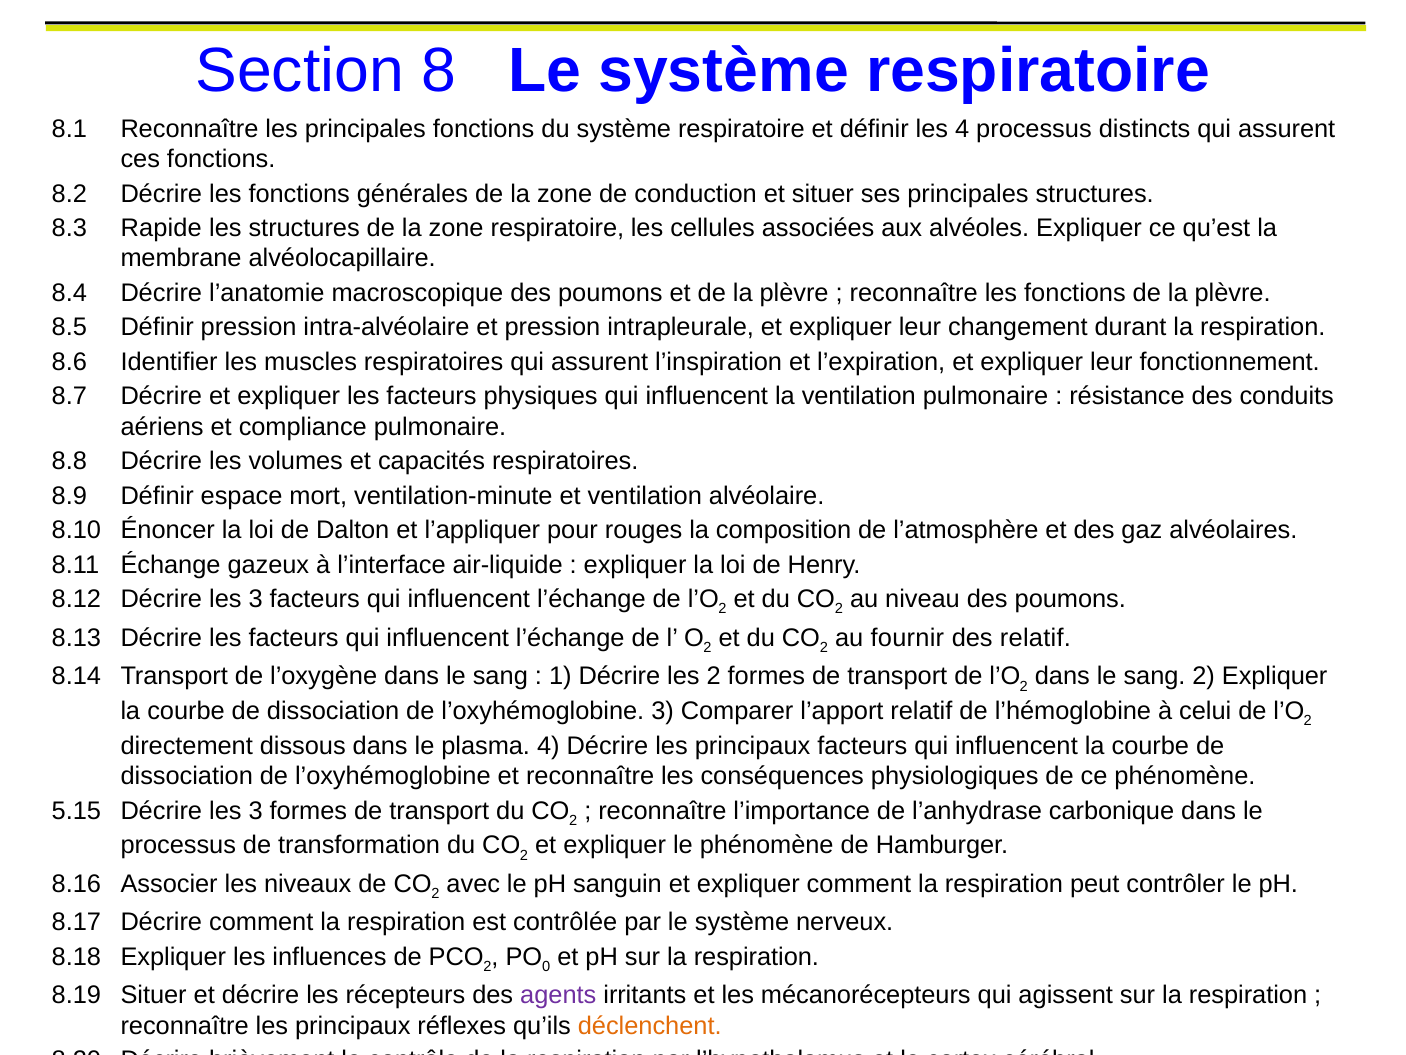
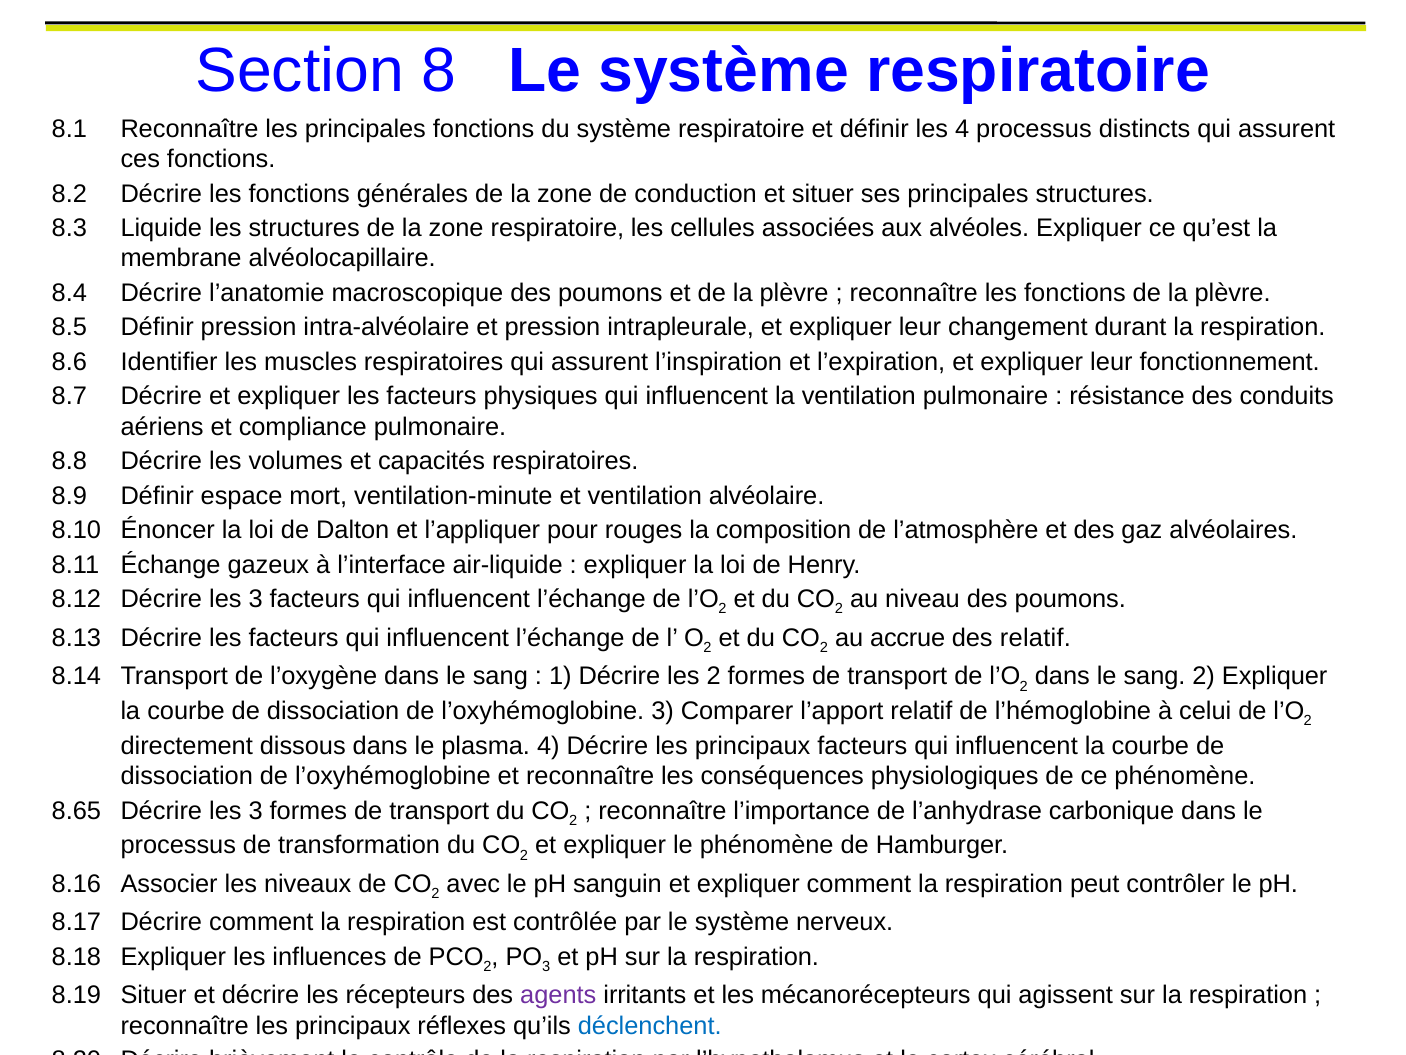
Rapide: Rapide -> Liquide
fournir: fournir -> accrue
5.15: 5.15 -> 8.65
0 at (546, 966): 0 -> 3
déclenchent colour: orange -> blue
